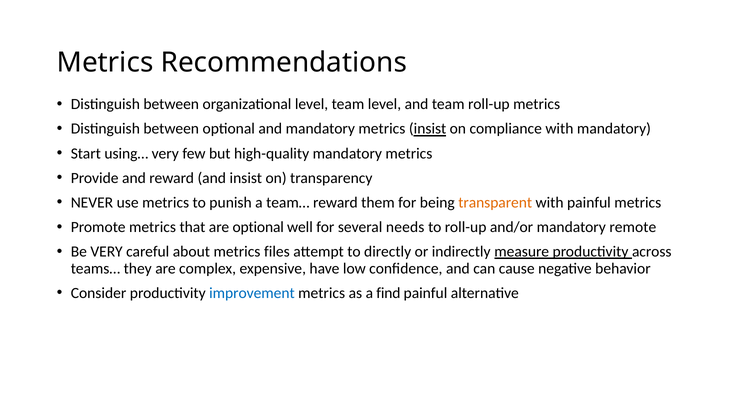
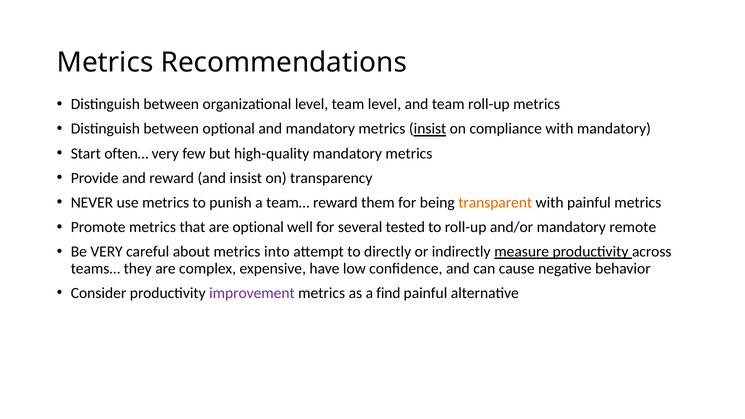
using…: using… -> often…
needs: needs -> tested
files: files -> into
improvement colour: blue -> purple
